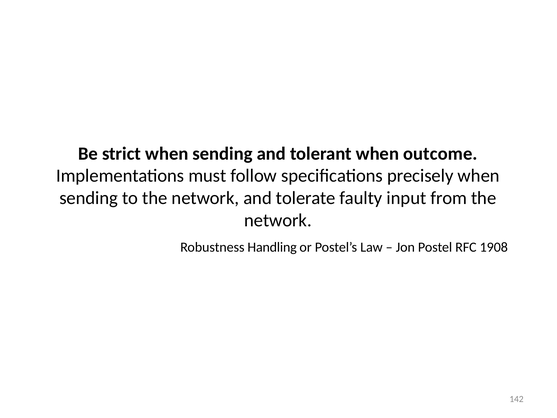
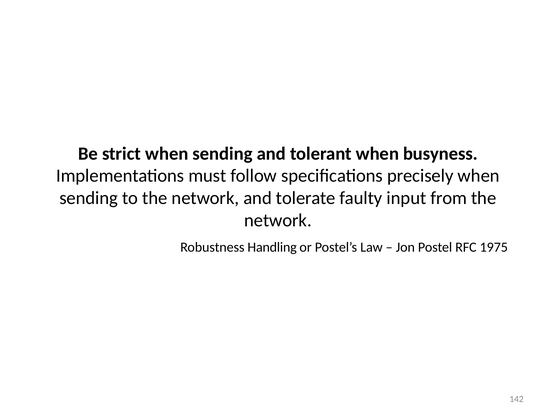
outcome: outcome -> busyness
1908: 1908 -> 1975
